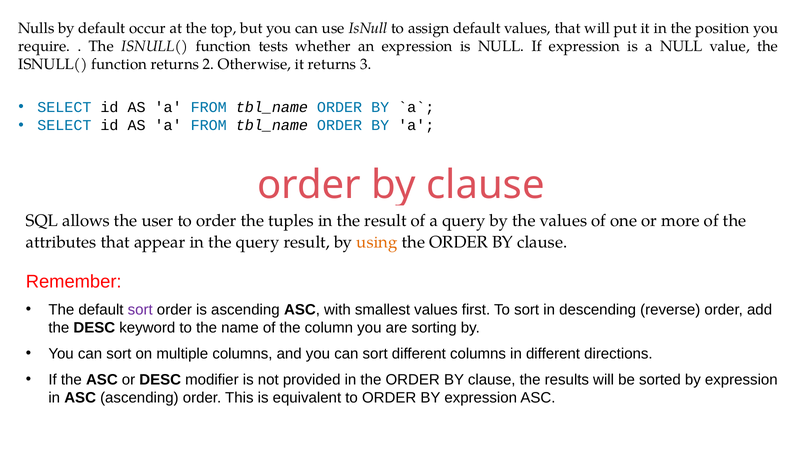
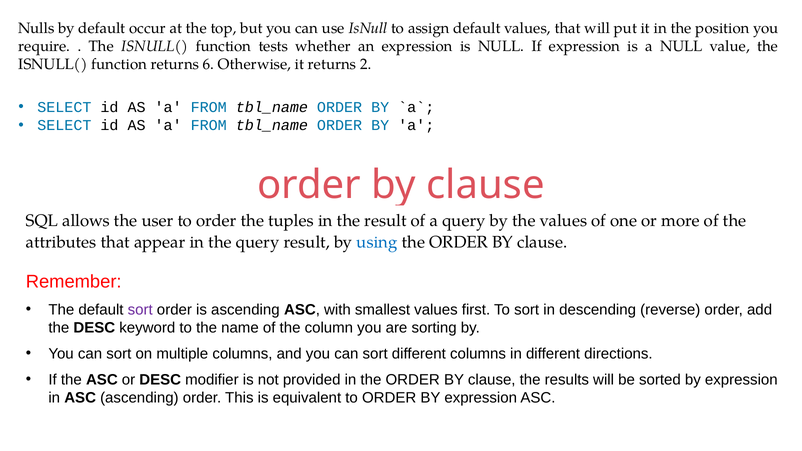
2: 2 -> 6
3: 3 -> 2
using colour: orange -> blue
